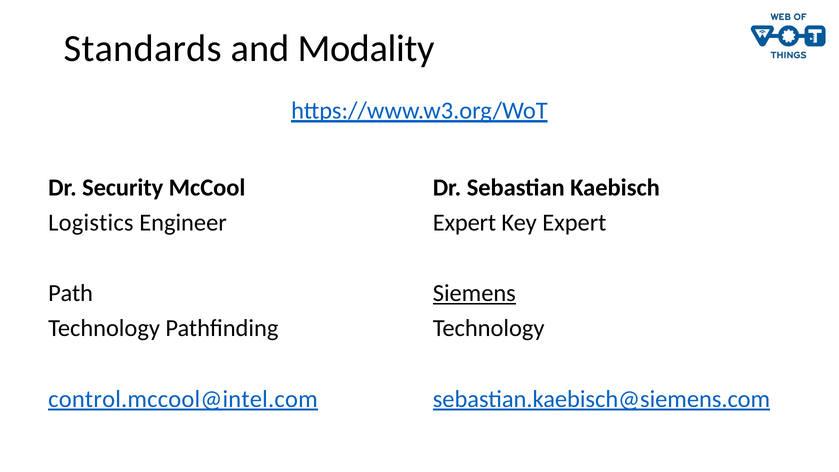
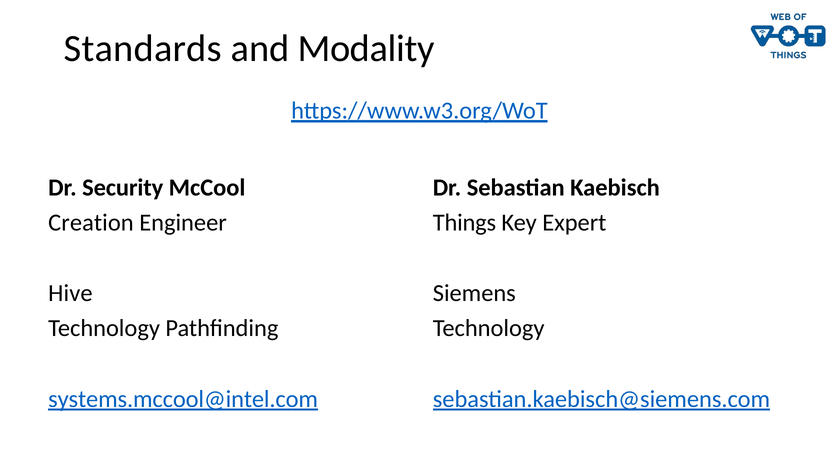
Logistics: Logistics -> Creation
Expert at (464, 223): Expert -> Things
Path: Path -> Hive
Siemens underline: present -> none
control.mccool@intel.com: control.mccool@intel.com -> systems.mccool@intel.com
